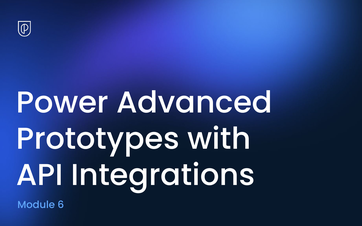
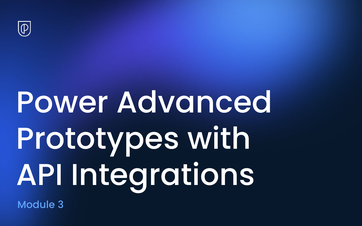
6: 6 -> 3
